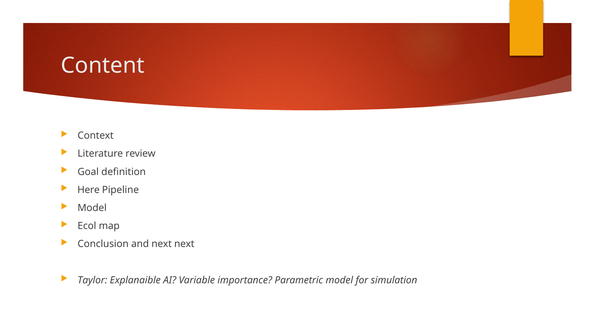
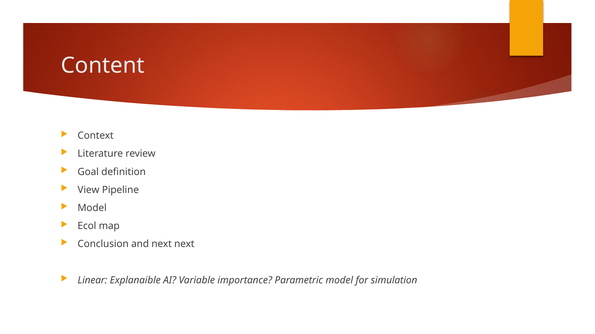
Here: Here -> View
Taylor: Taylor -> Linear
